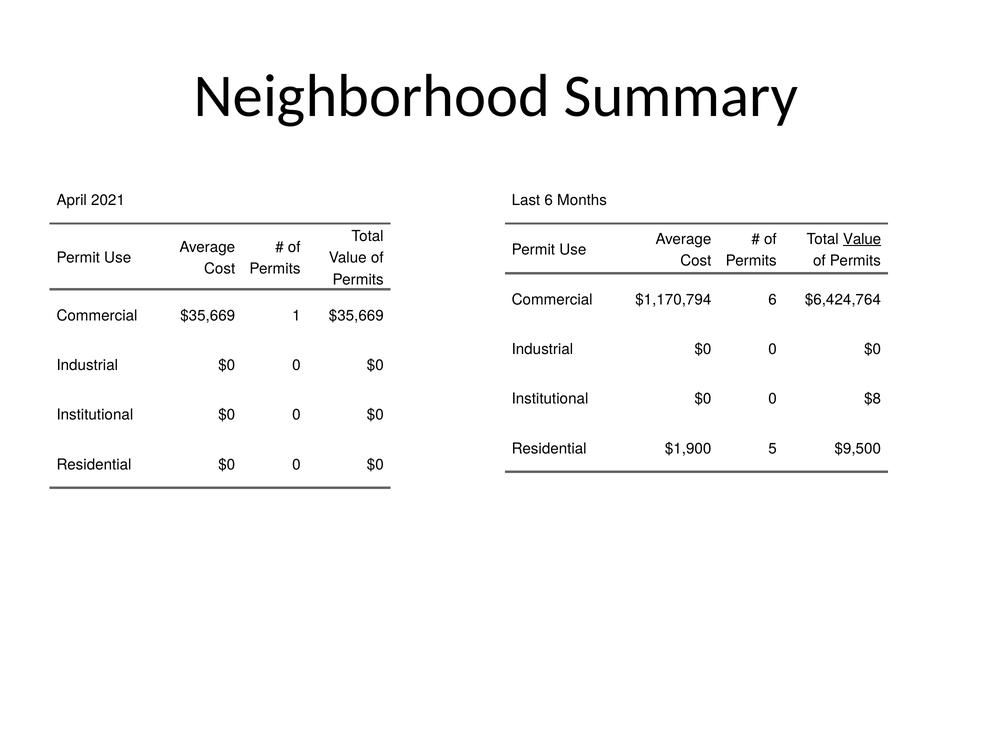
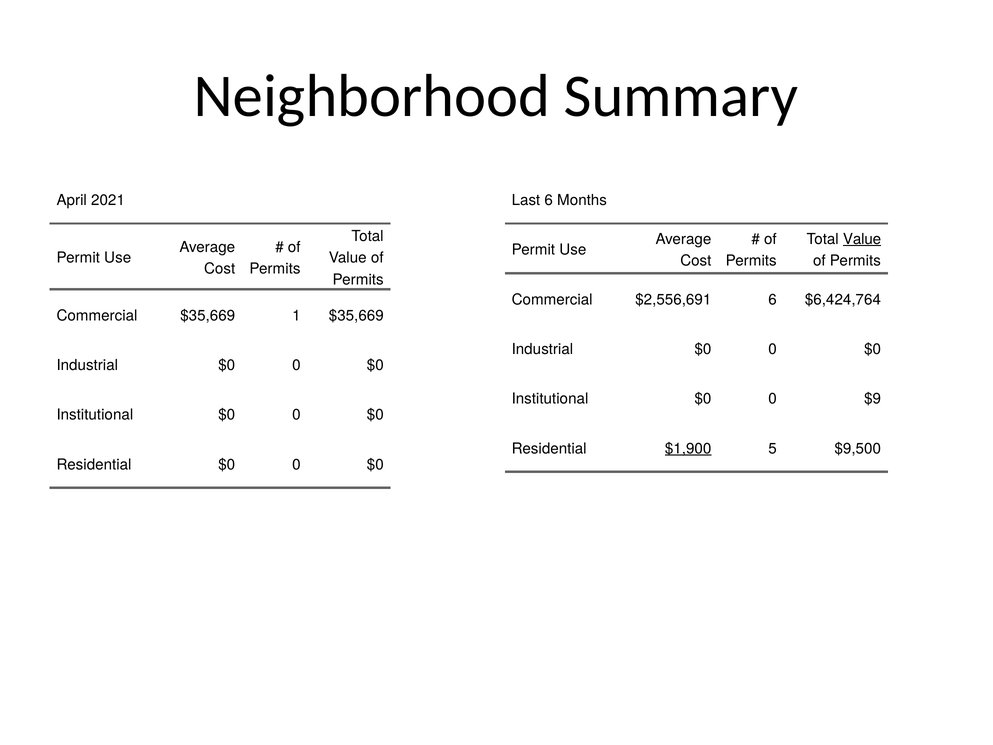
$1,170,794: $1,170,794 -> $2,556,691
$8: $8 -> $9
$1,900 underline: none -> present
